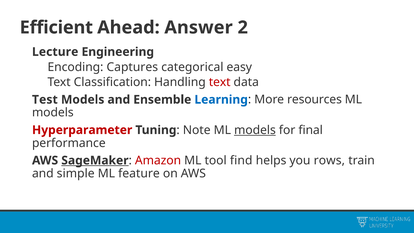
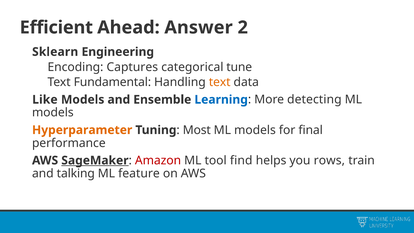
Lecture: Lecture -> Sklearn
easy: easy -> tune
Classification: Classification -> Fundamental
text at (220, 82) colour: red -> orange
Test: Test -> Like
resources: resources -> detecting
Hyperparameter colour: red -> orange
Note: Note -> Most
models at (255, 130) underline: present -> none
simple: simple -> talking
